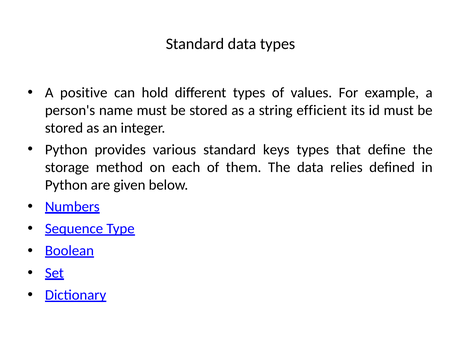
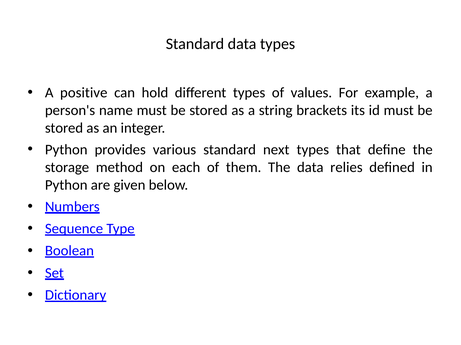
efficient: efficient -> brackets
keys: keys -> next
